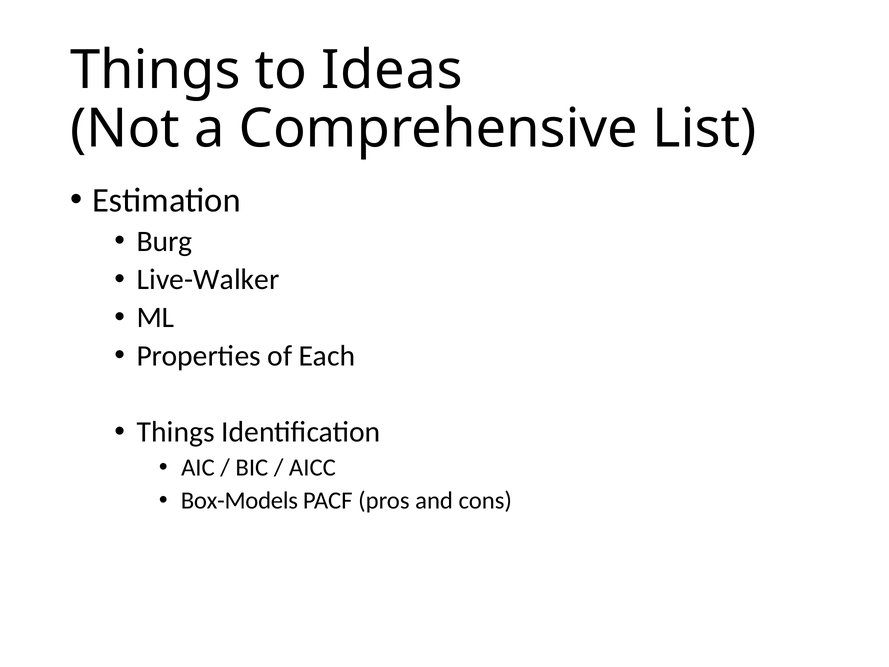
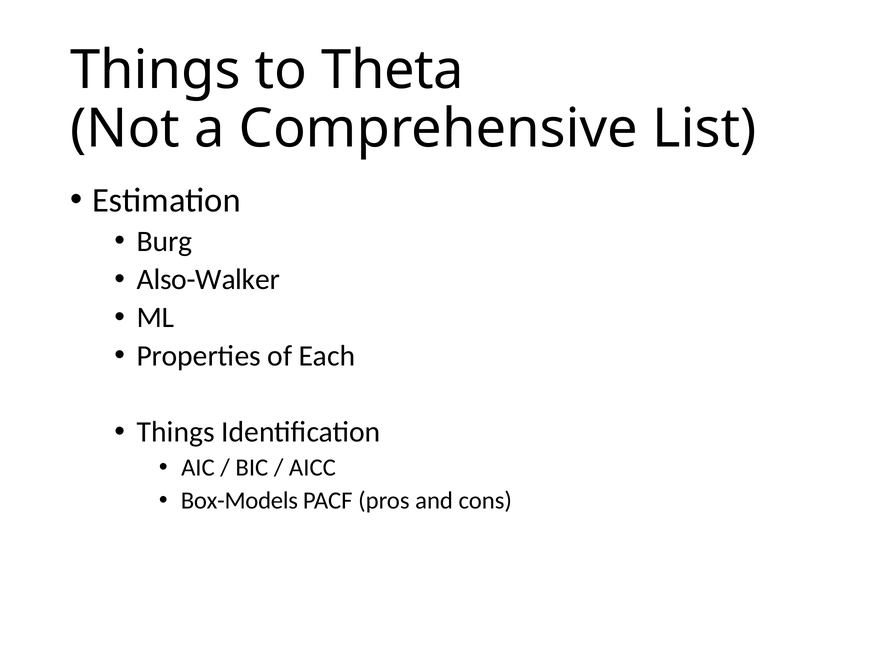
Ideas: Ideas -> Theta
Live-Walker: Live-Walker -> Also-Walker
